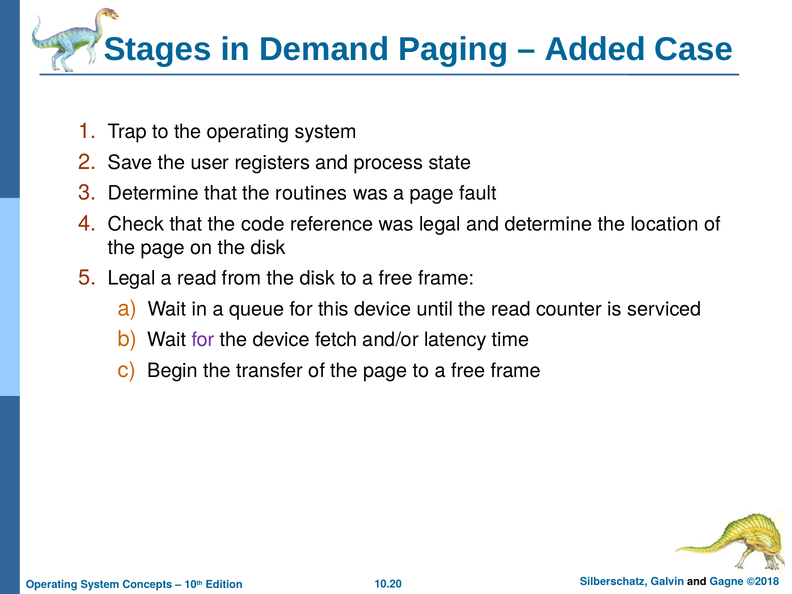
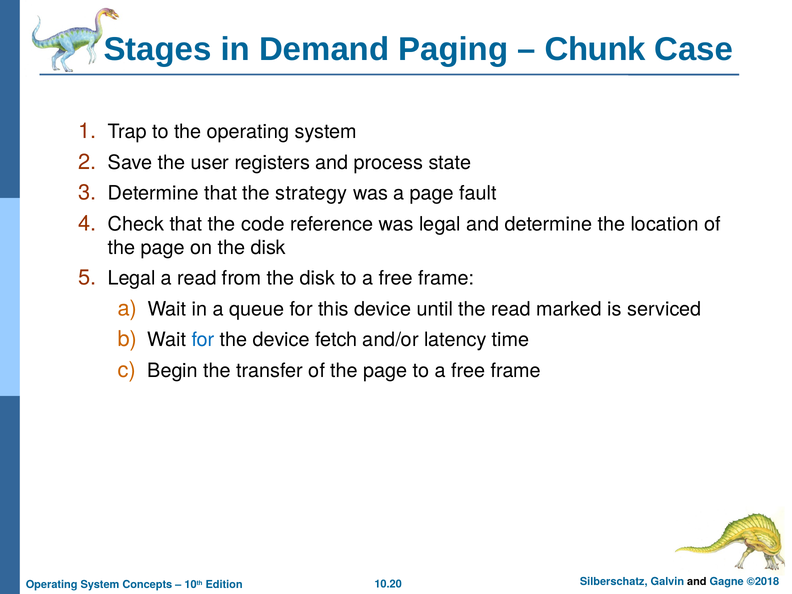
Added: Added -> Chunk
routines: routines -> strategy
counter: counter -> marked
for at (203, 340) colour: purple -> blue
